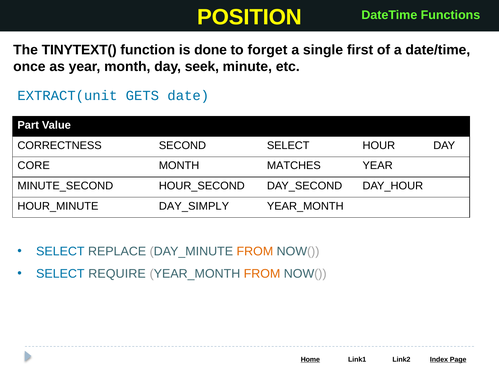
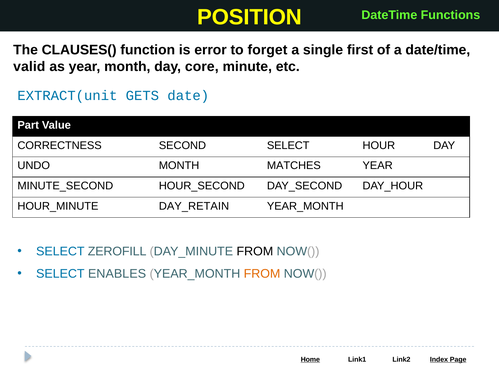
TINYTEXT(: TINYTEXT( -> CLAUSES(
done: done -> error
once: once -> valid
seek: seek -> core
CORE: CORE -> UNDO
DAY_SIMPLY: DAY_SIMPLY -> DAY_RETAIN
REPLACE: REPLACE -> ZEROFILL
FROM at (255, 252) colour: orange -> black
REQUIRE: REQUIRE -> ENABLES
